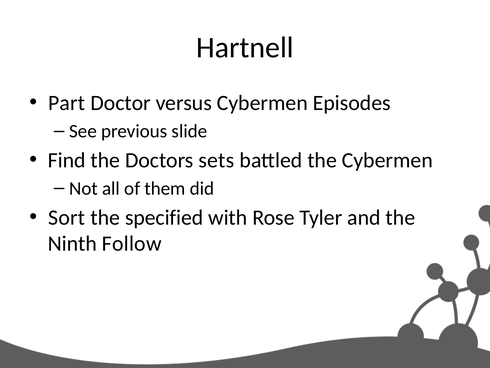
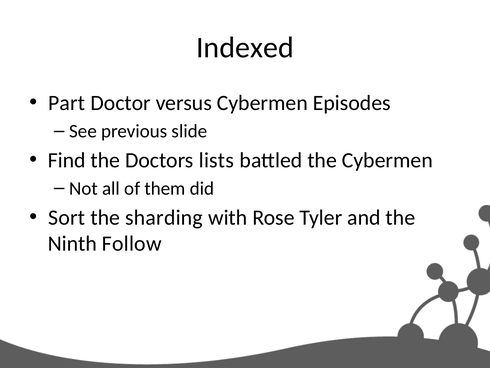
Hartnell: Hartnell -> Indexed
sets: sets -> lists
specified: specified -> sharding
